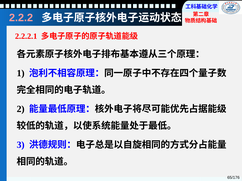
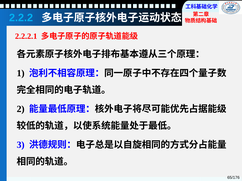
2.2.2 colour: pink -> light blue
